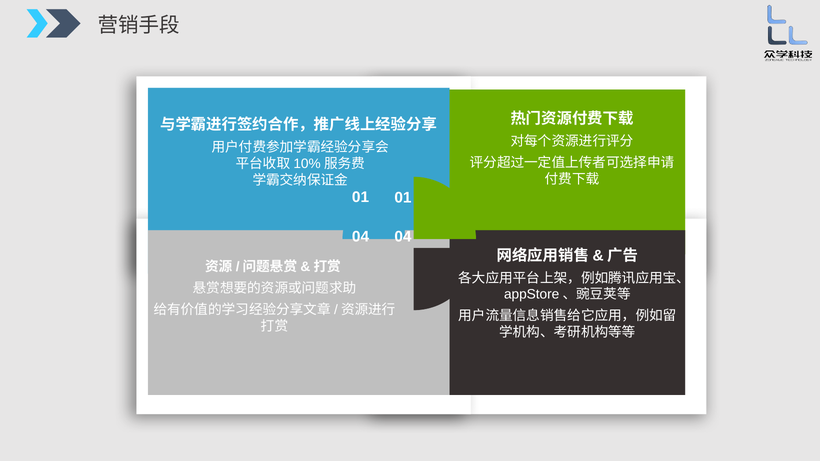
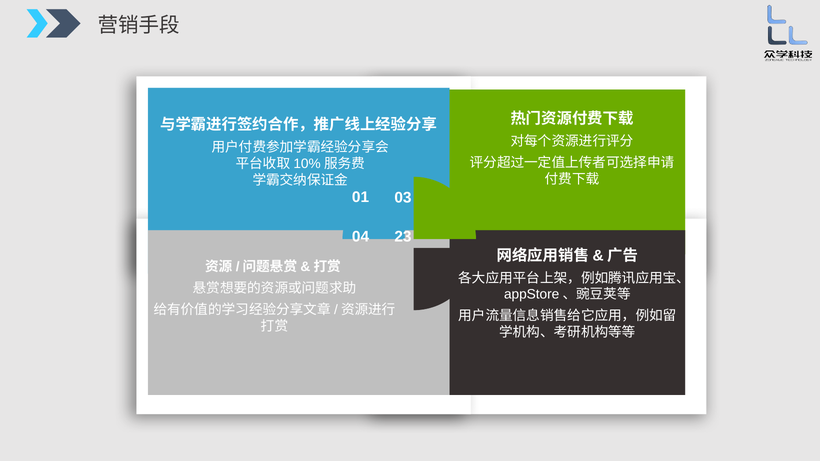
01 01: 01 -> 03
04 04: 04 -> 23
